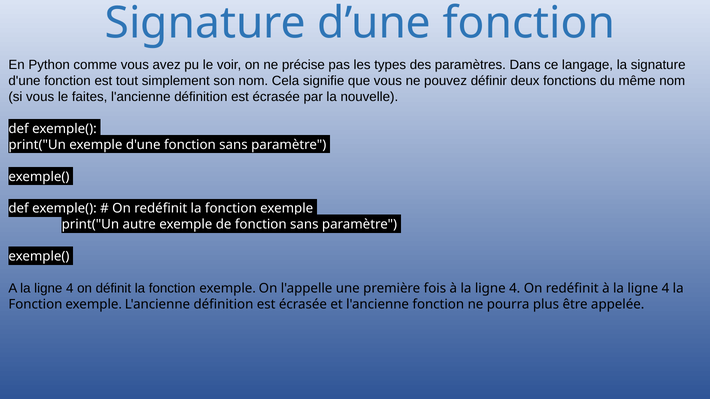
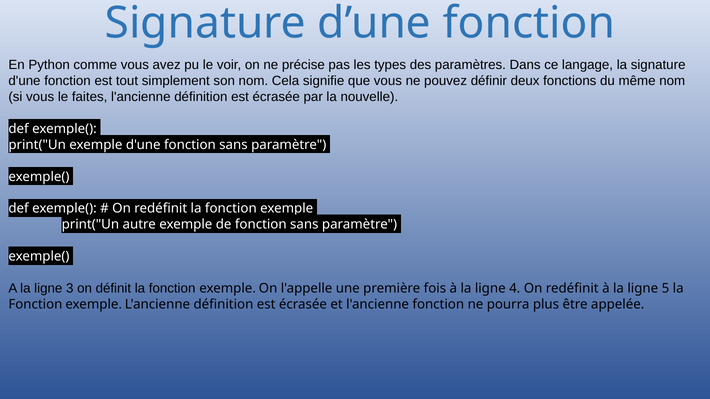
A la ligne 4: 4 -> 3
4 at (666, 289): 4 -> 5
